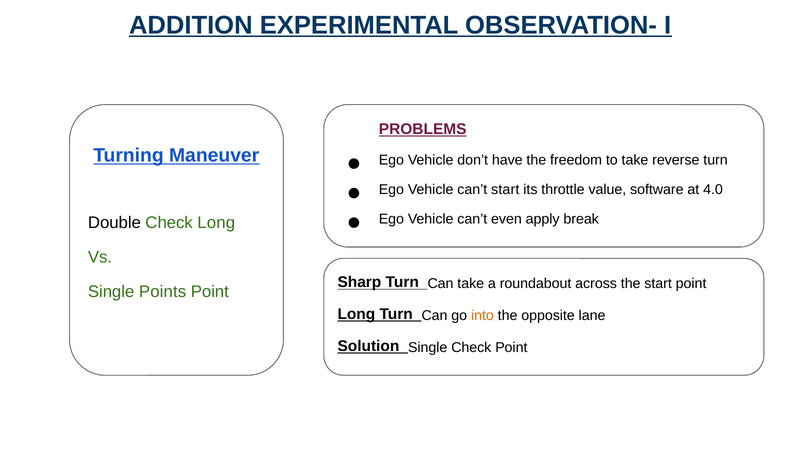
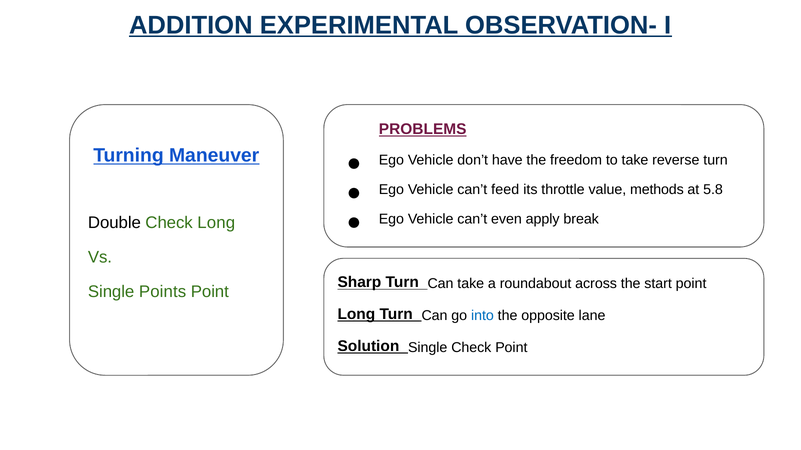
can’t start: start -> feed
software: software -> methods
4.0: 4.0 -> 5.8
into colour: orange -> blue
